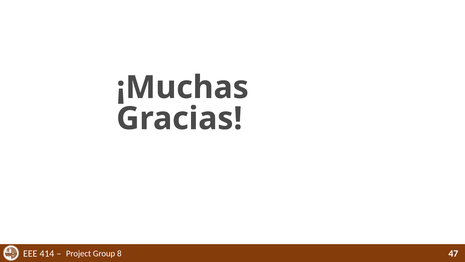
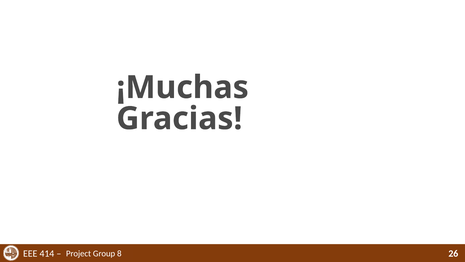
47: 47 -> 26
